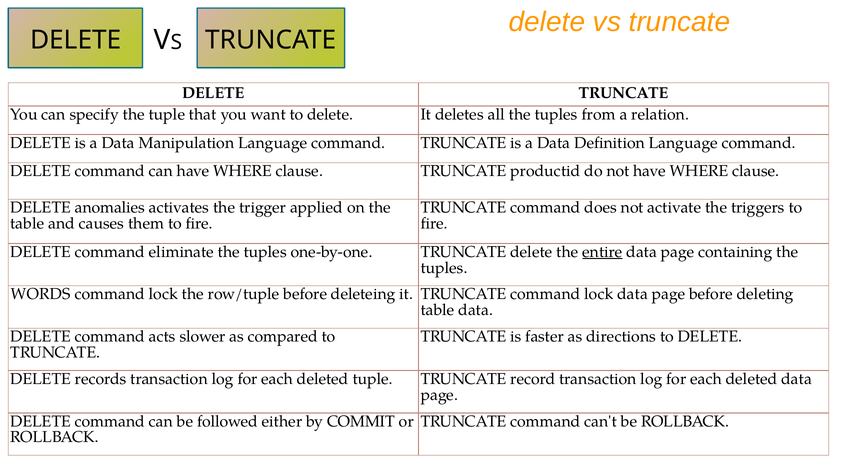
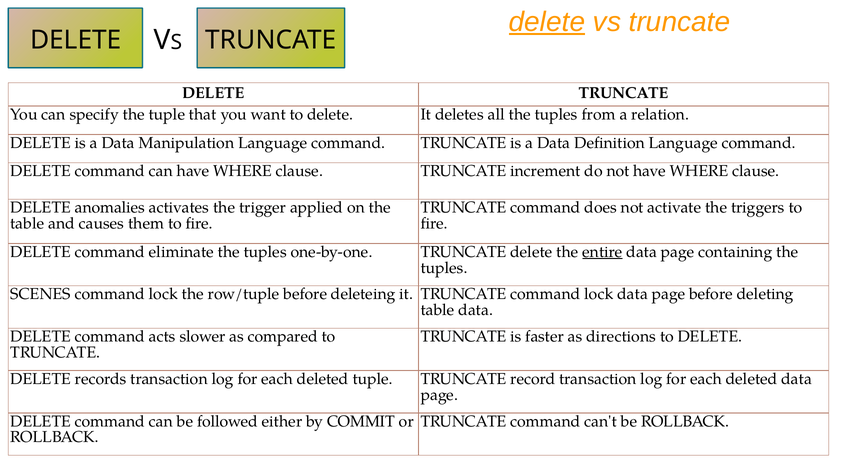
delete at (547, 22) underline: none -> present
productid: productid -> increment
WORDS: WORDS -> SCENES
